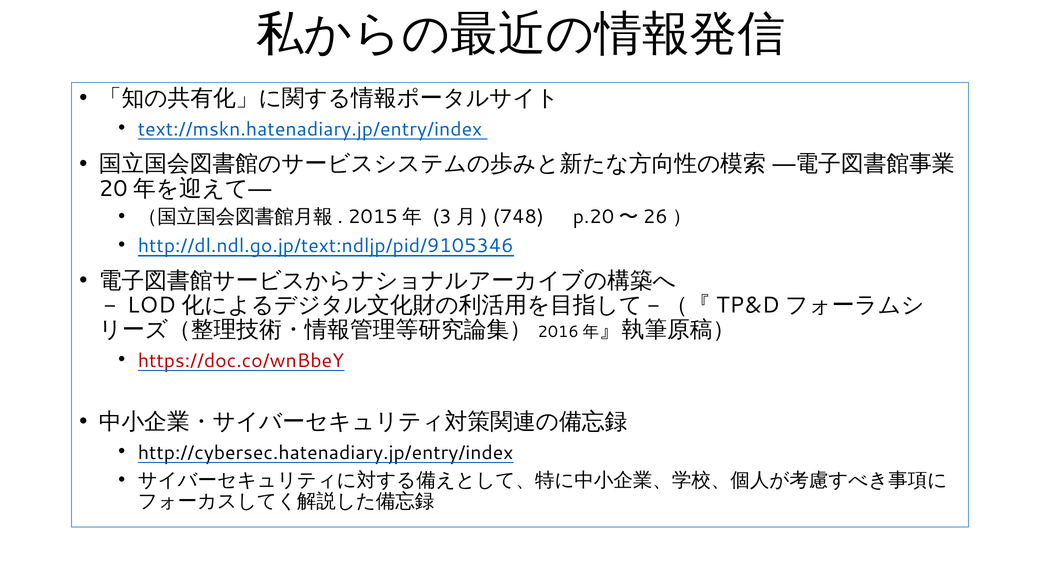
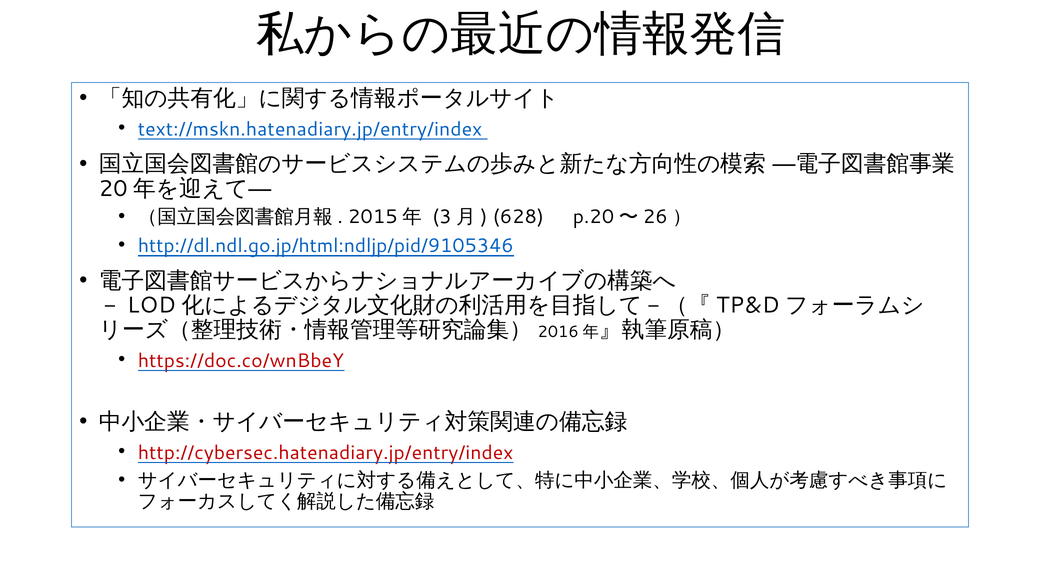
748: 748 -> 628
http://dl.ndl.go.jp/text:ndljp/pid/9105346: http://dl.ndl.go.jp/text:ndljp/pid/9105346 -> http://dl.ndl.go.jp/html:ndljp/pid/9105346
http://cybersec.hatenadiary.jp/entry/index colour: black -> red
